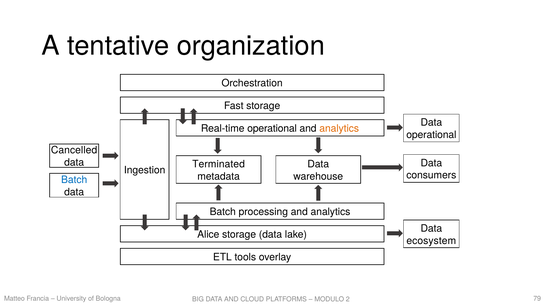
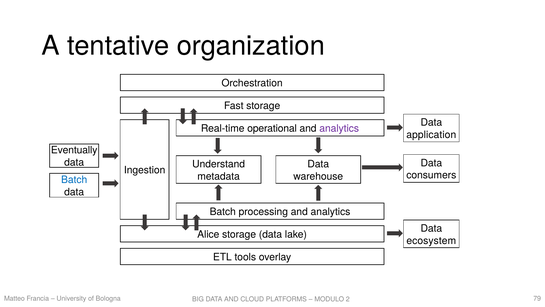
analytics at (339, 128) colour: orange -> purple
operational at (431, 135): operational -> application
Cancelled: Cancelled -> Eventually
Terminated: Terminated -> Understand
